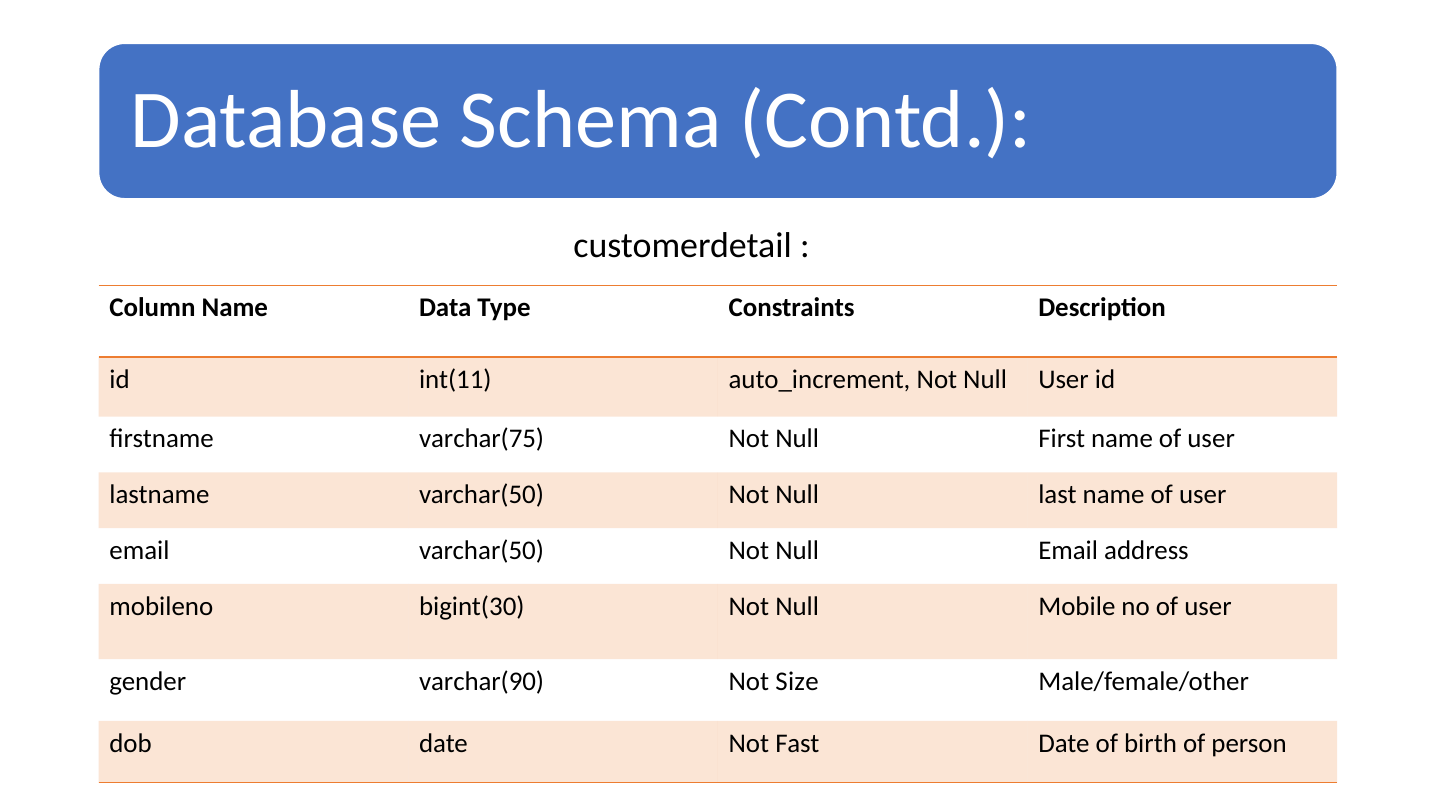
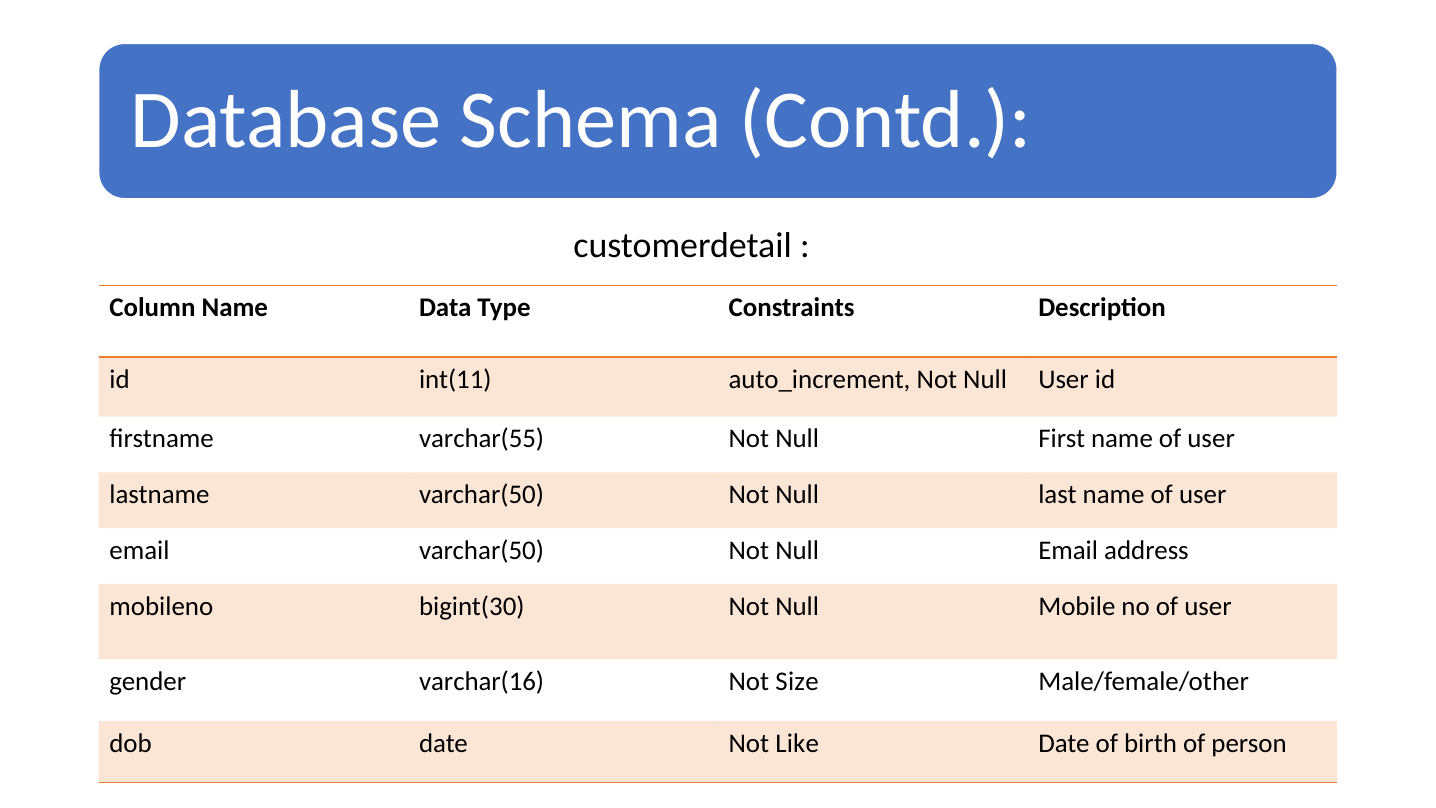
varchar(75: varchar(75 -> varchar(55
varchar(90: varchar(90 -> varchar(16
Fast: Fast -> Like
